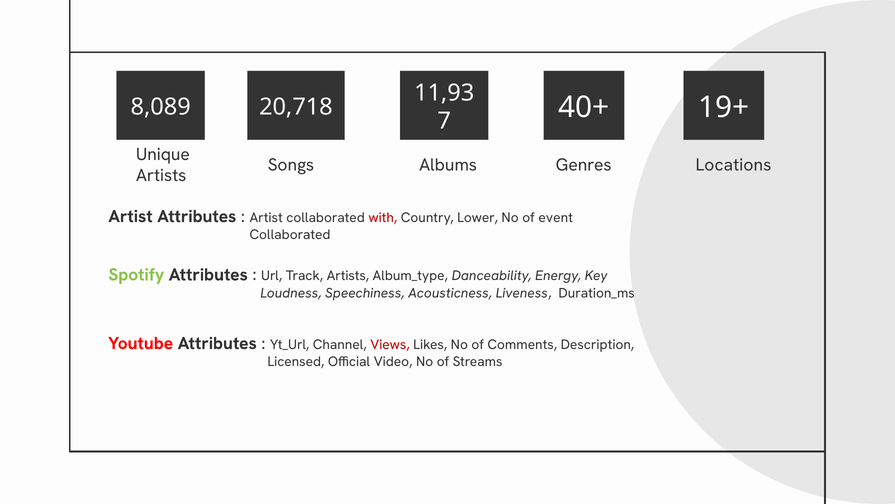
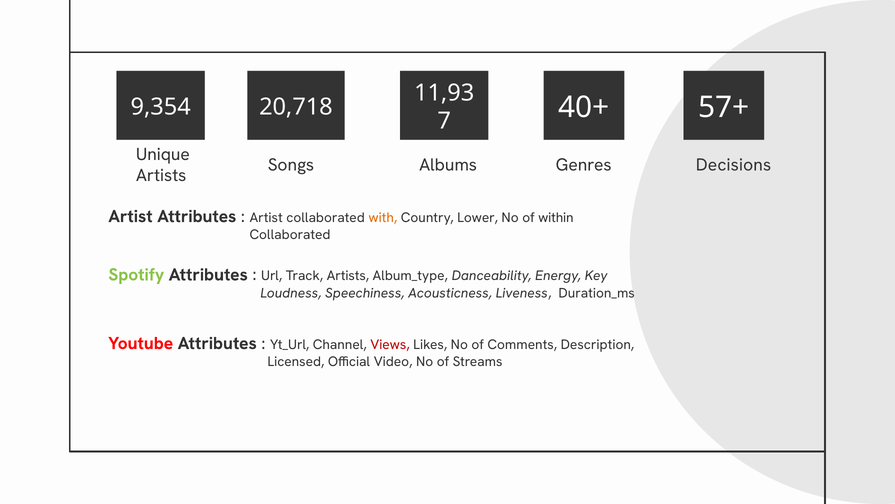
8,089: 8,089 -> 9,354
19+: 19+ -> 57+
Locations: Locations -> Decisions
with colour: red -> orange
event: event -> within
